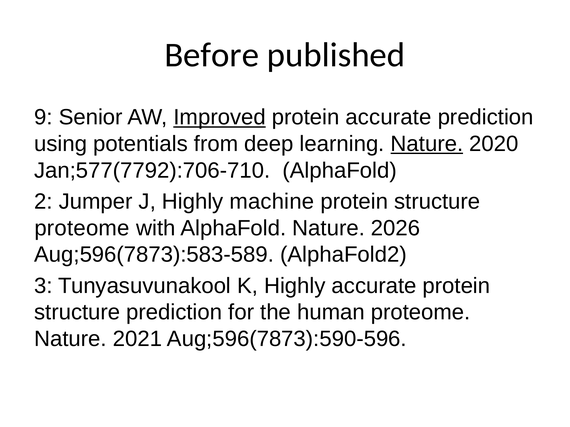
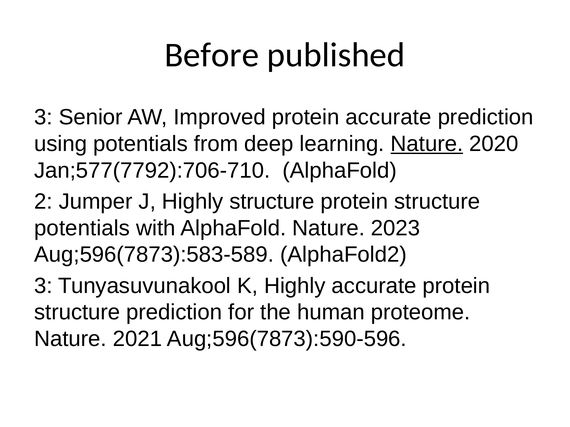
9 at (43, 117): 9 -> 3
Improved underline: present -> none
Highly machine: machine -> structure
proteome at (82, 228): proteome -> potentials
2026: 2026 -> 2023
